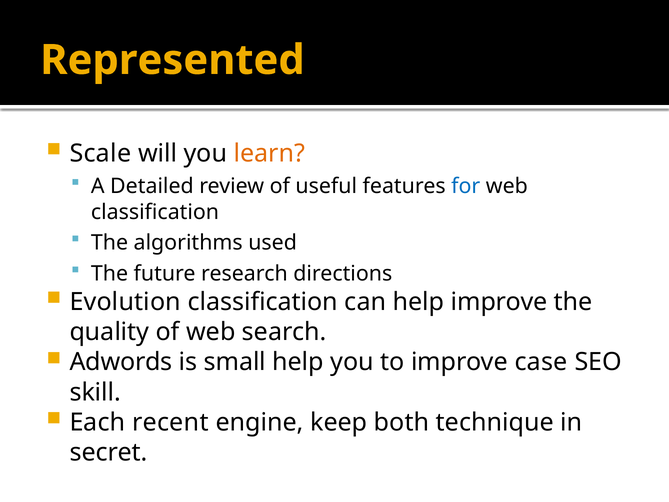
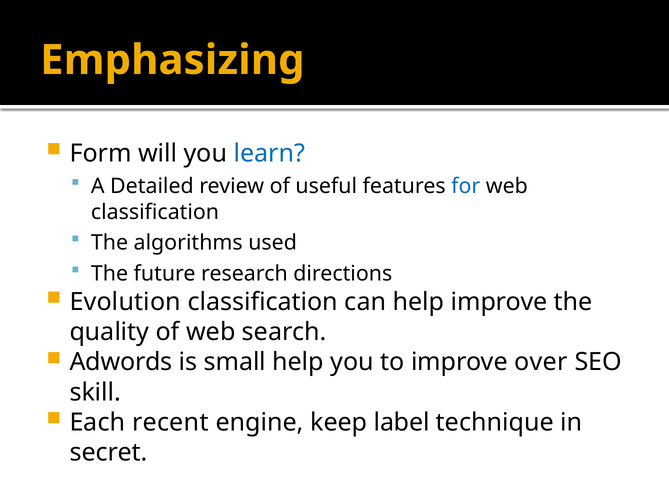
Represented: Represented -> Emphasizing
Scale: Scale -> Form
learn colour: orange -> blue
case: case -> over
both: both -> label
